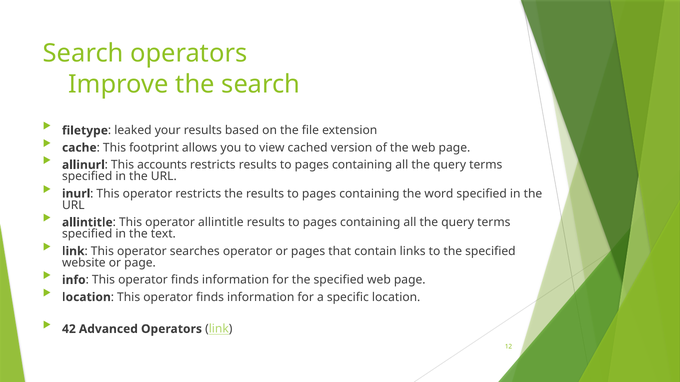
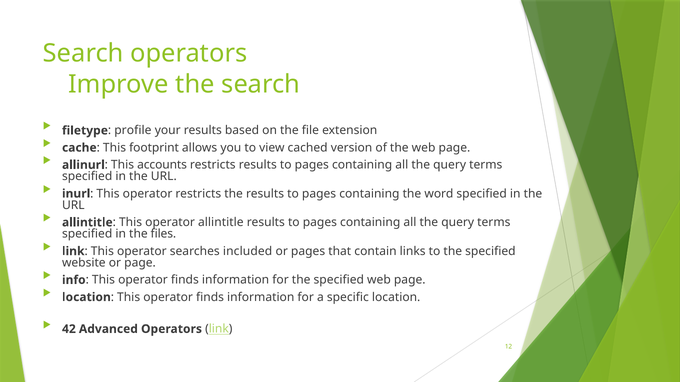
leaked: leaked -> profile
text: text -> files
searches operator: operator -> included
